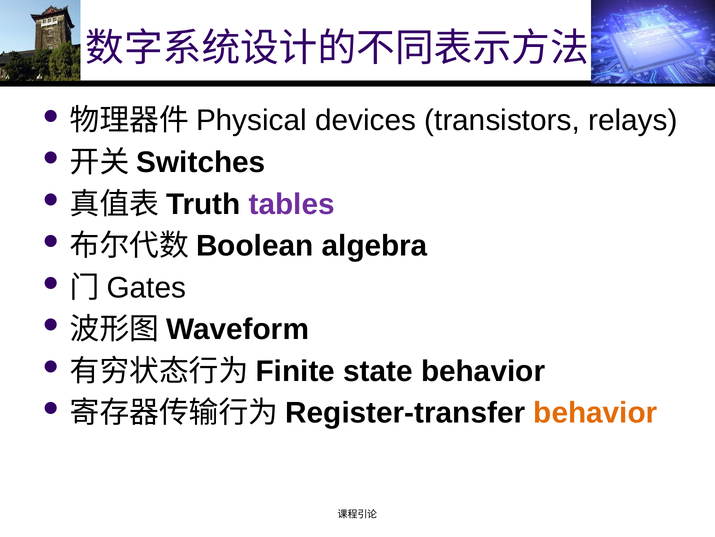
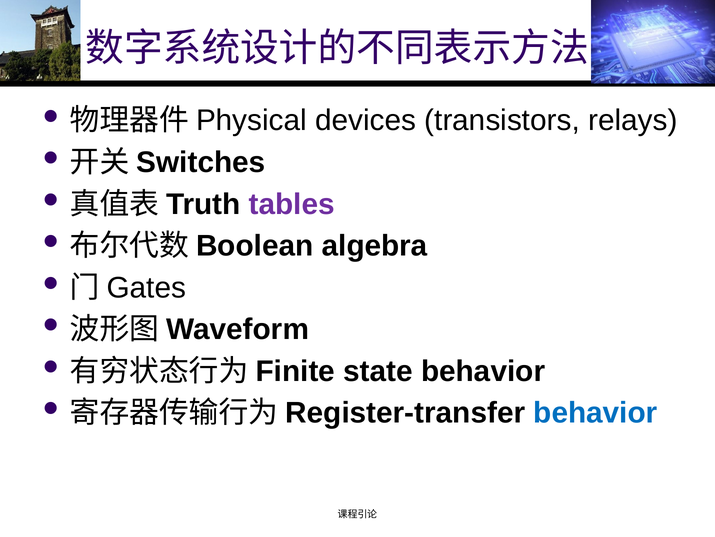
behavior at (595, 413) colour: orange -> blue
